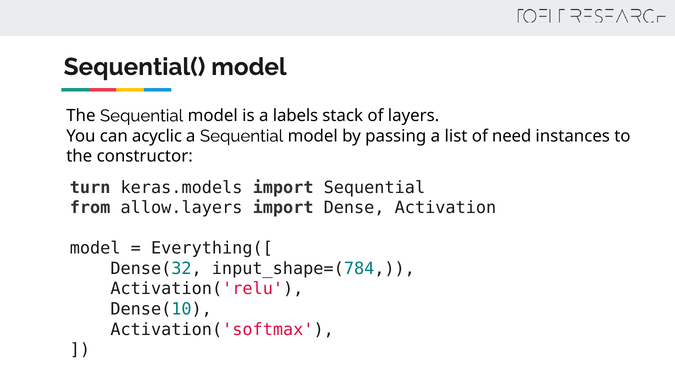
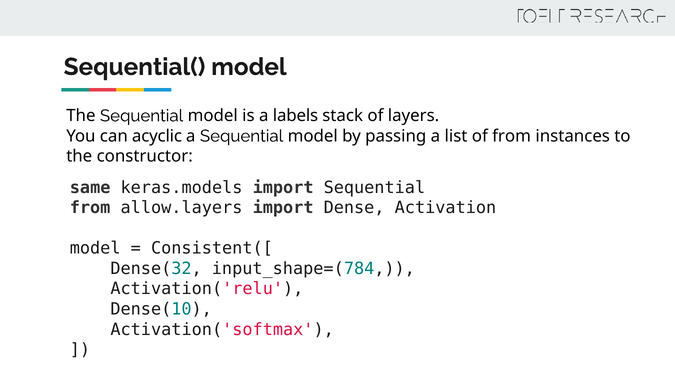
of need: need -> from
turn: turn -> same
Everything([: Everything([ -> Consistent([
